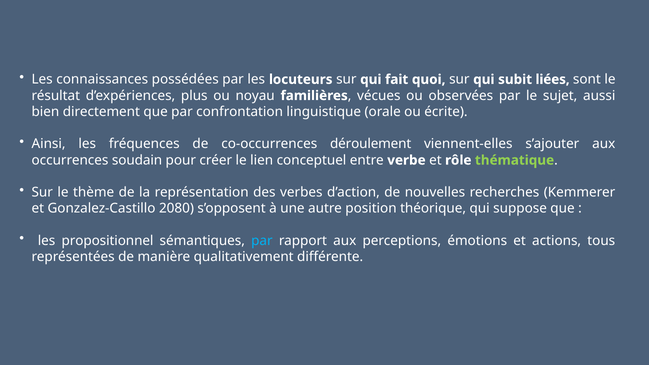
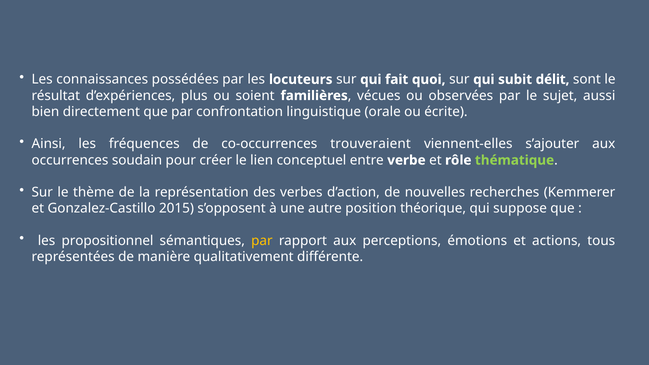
liées: liées -> délit
noyau: noyau -> soient
déroulement: déroulement -> trouveraient
2080: 2080 -> 2015
par at (262, 241) colour: light blue -> yellow
